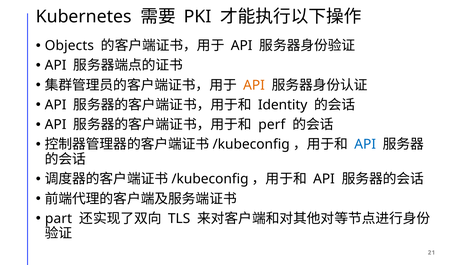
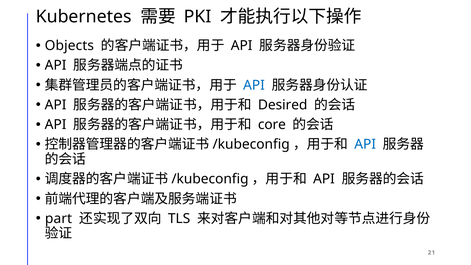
API at (254, 85) colour: orange -> blue
Identity: Identity -> Desired
perf: perf -> core
